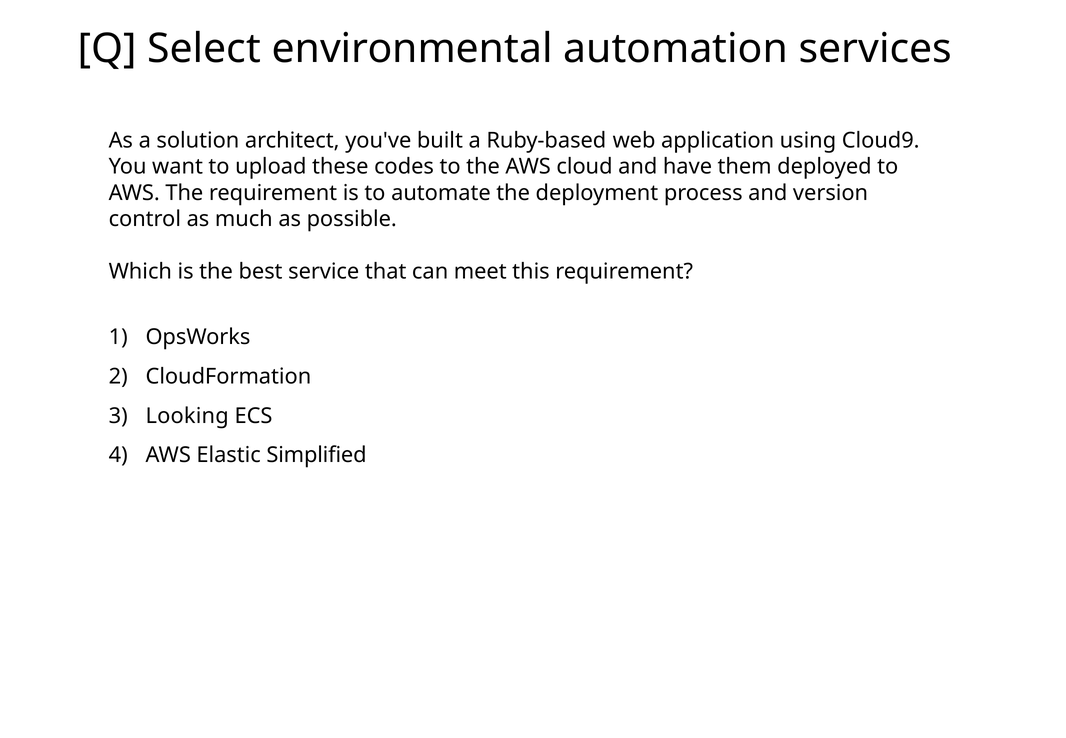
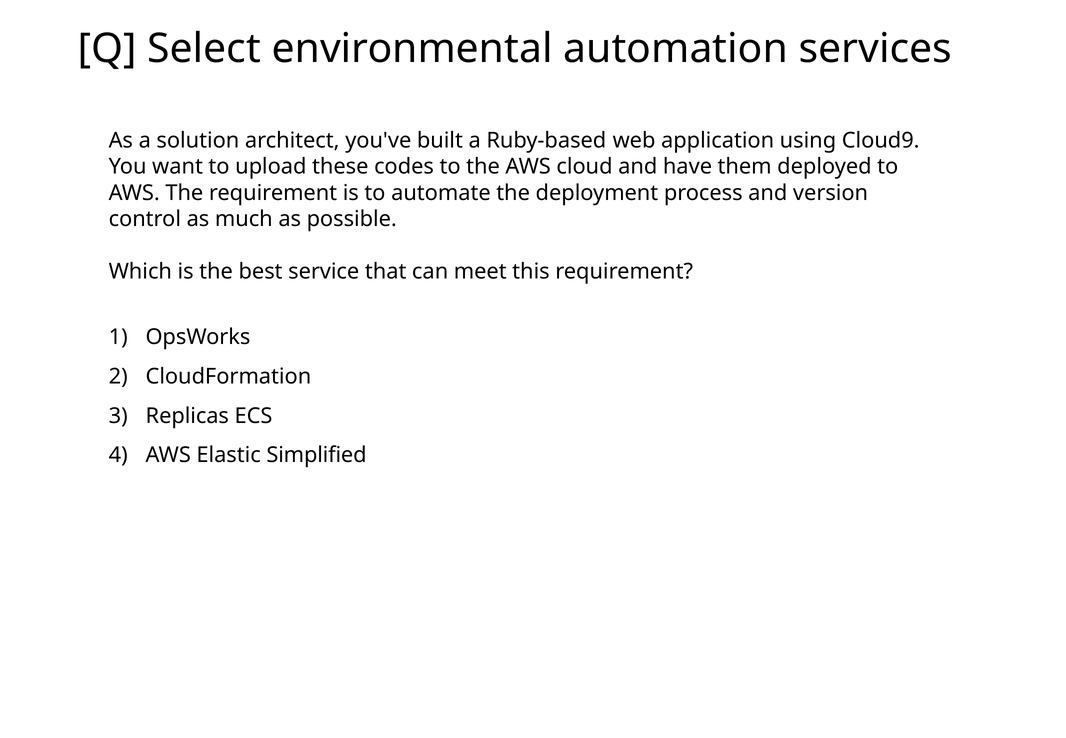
Looking: Looking -> Replicas
